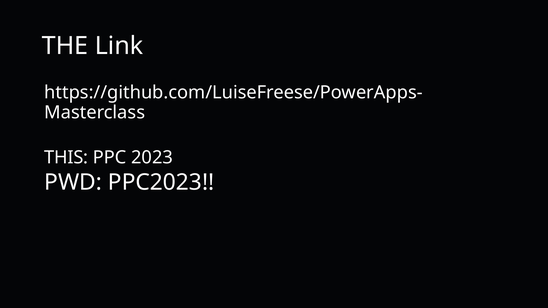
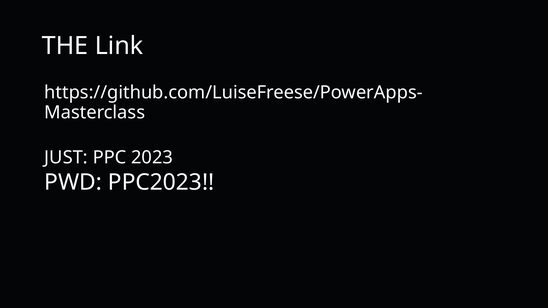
THIS: THIS -> JUST
